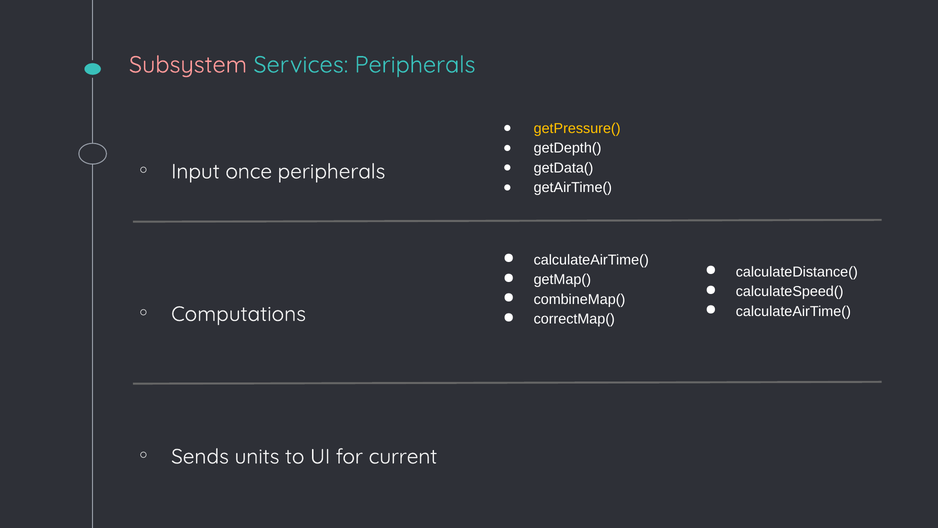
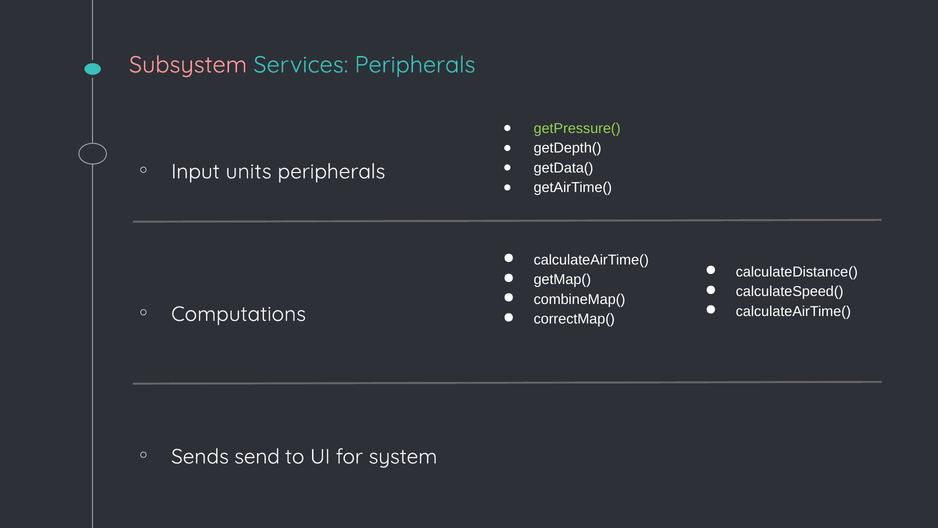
getPressure( colour: yellow -> light green
once: once -> units
units: units -> send
current: current -> system
